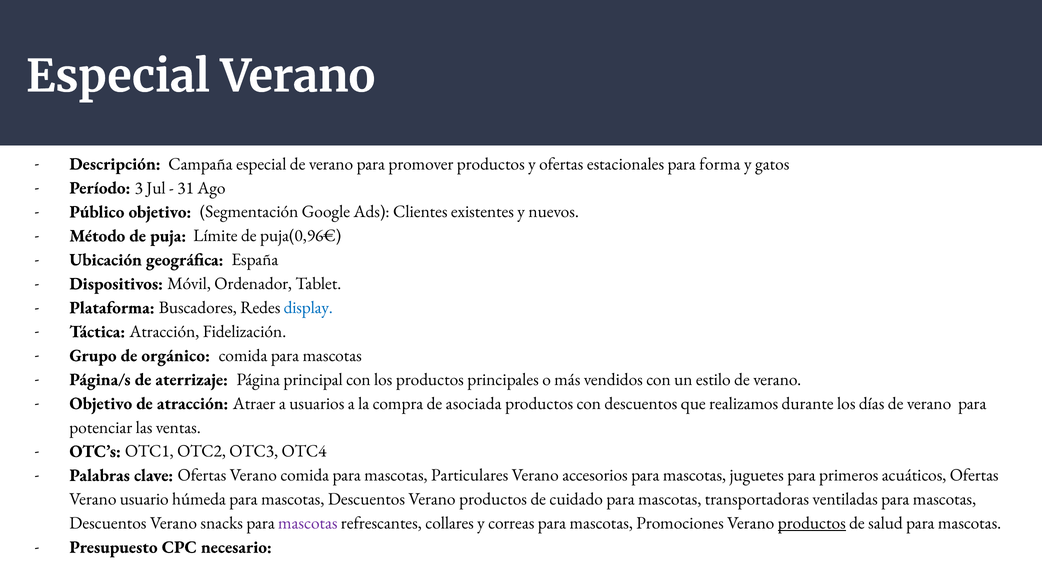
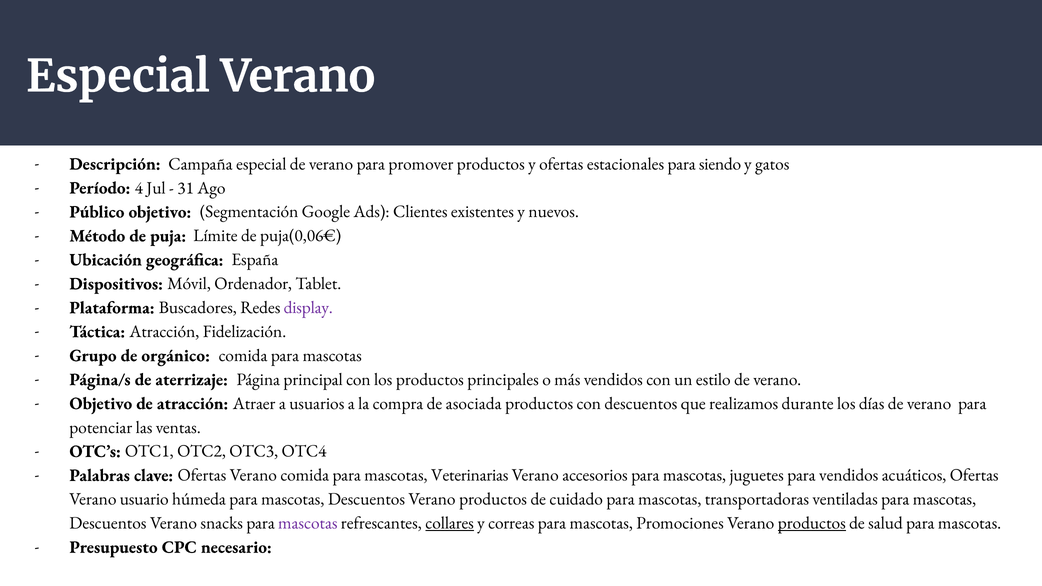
forma: forma -> siendo
3: 3 -> 4
puja(0,96€: puja(0,96€ -> puja(0,06€
display colour: blue -> purple
Particulares: Particulares -> Veterinarias
para primeros: primeros -> vendidos
collares underline: none -> present
